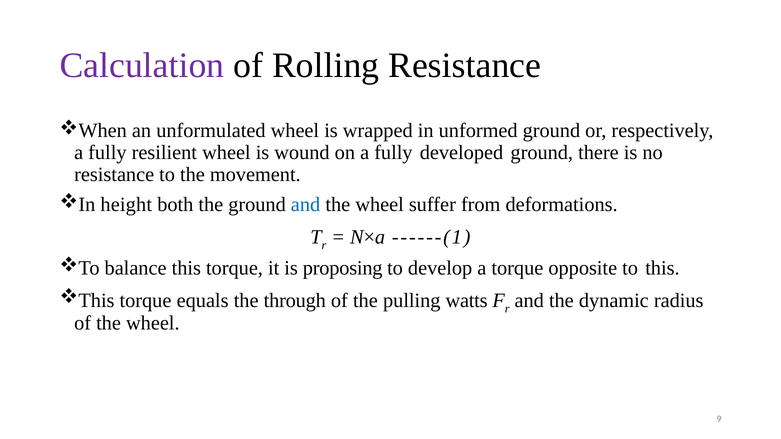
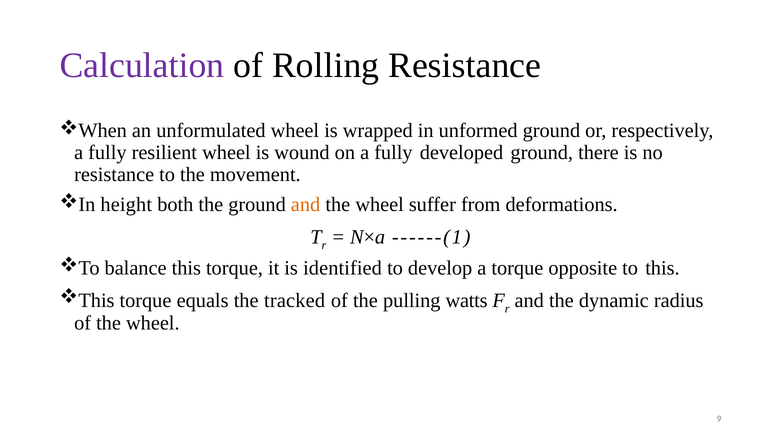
and at (306, 205) colour: blue -> orange
proposing: proposing -> identified
through: through -> tracked
